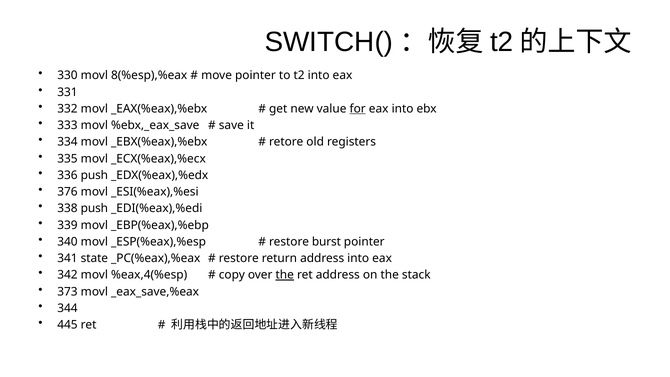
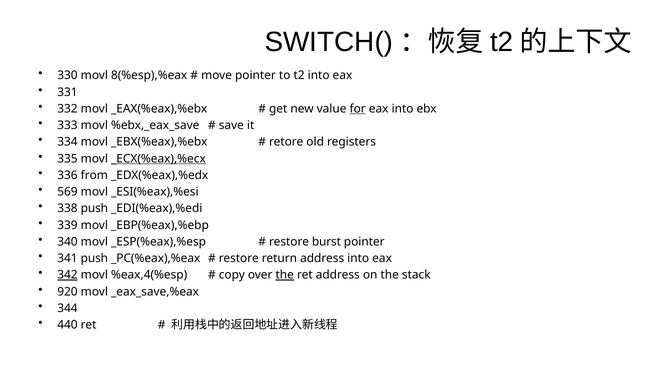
_ECX(%eax),%ecx underline: none -> present
336 push: push -> from
376: 376 -> 569
341 state: state -> push
342 underline: none -> present
373: 373 -> 920
445: 445 -> 440
